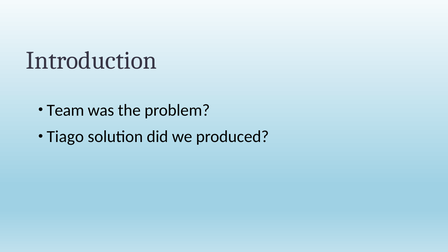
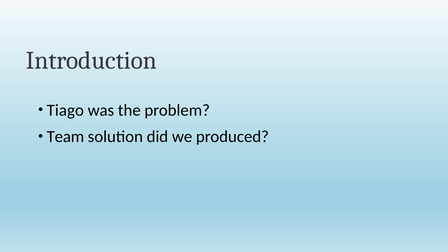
Team: Team -> Tiago
Tiago: Tiago -> Team
